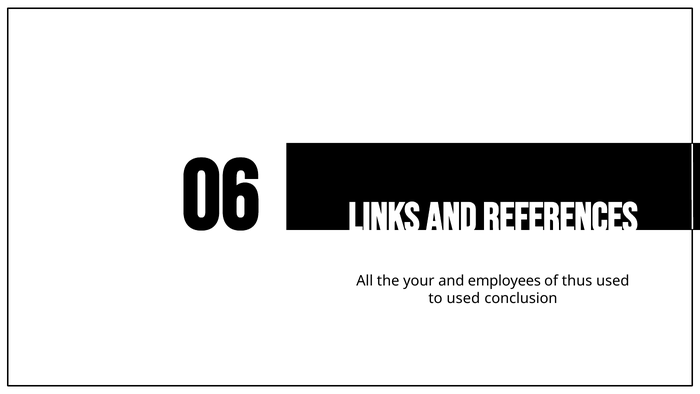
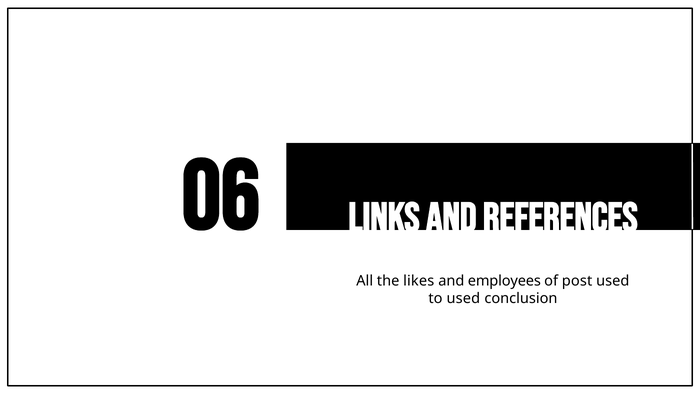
your: your -> likes
thus: thus -> post
